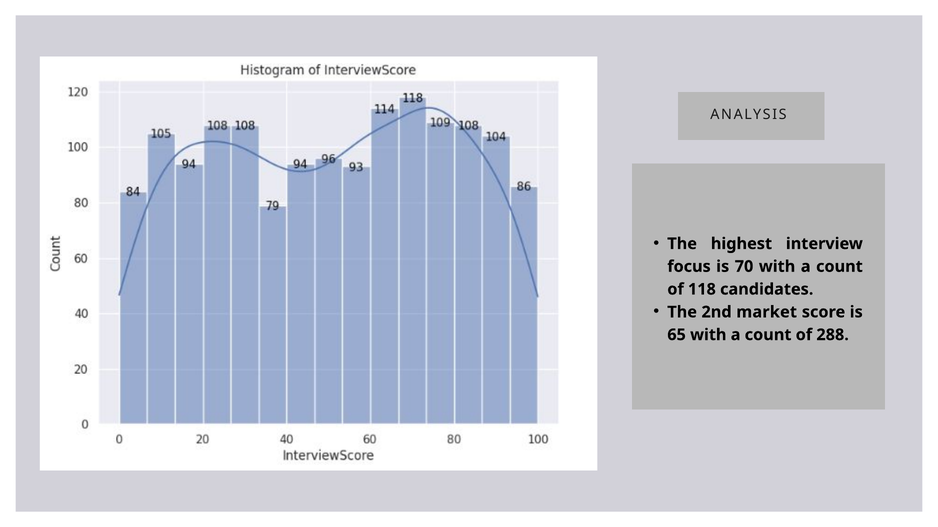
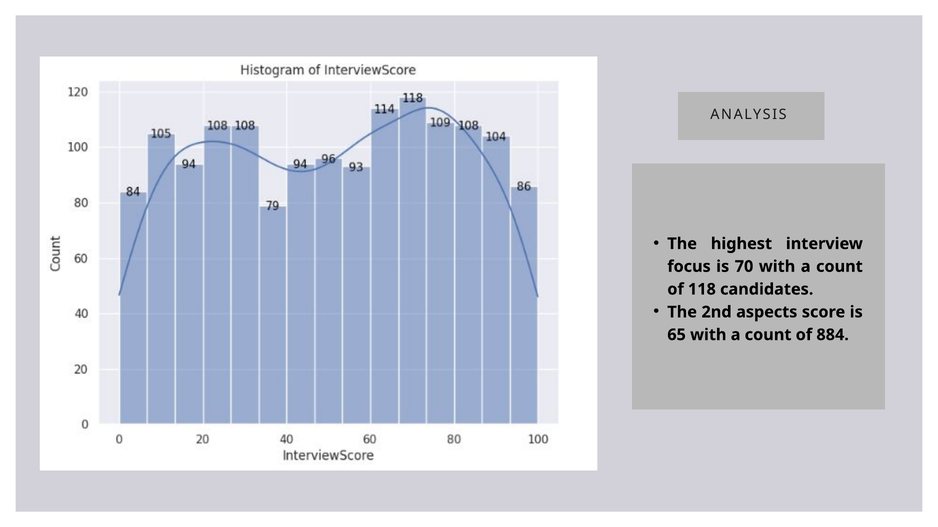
market: market -> aspects
288: 288 -> 884
